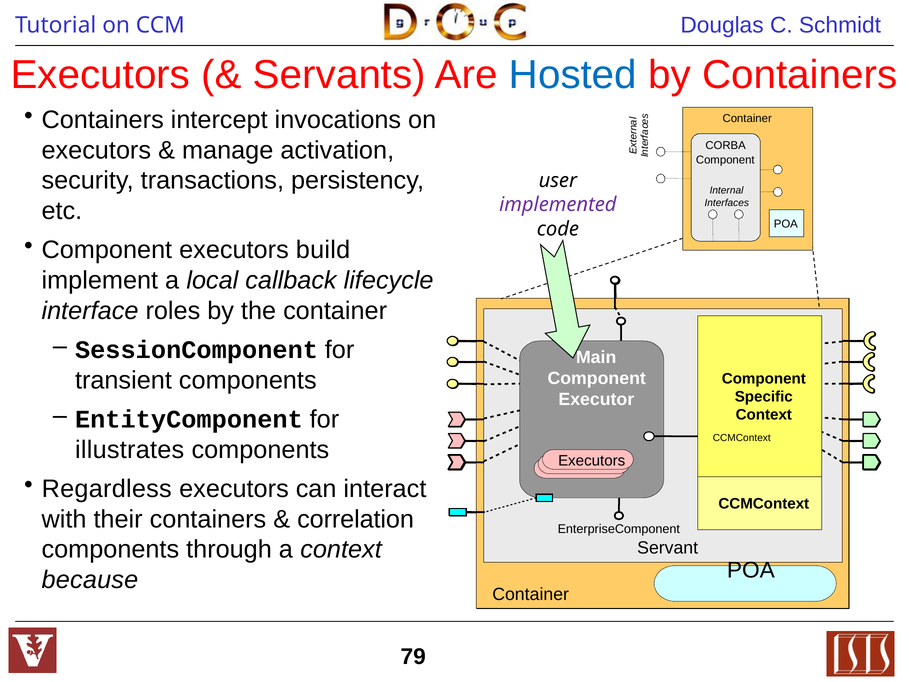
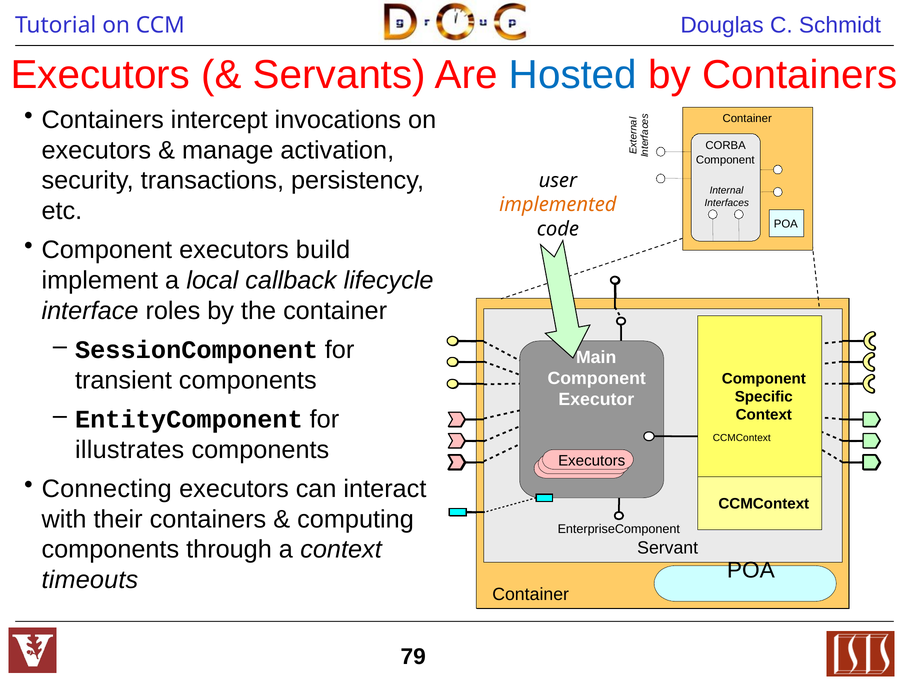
implemented colour: purple -> orange
Regardless: Regardless -> Connecting
correlation: correlation -> computing
because: because -> timeouts
